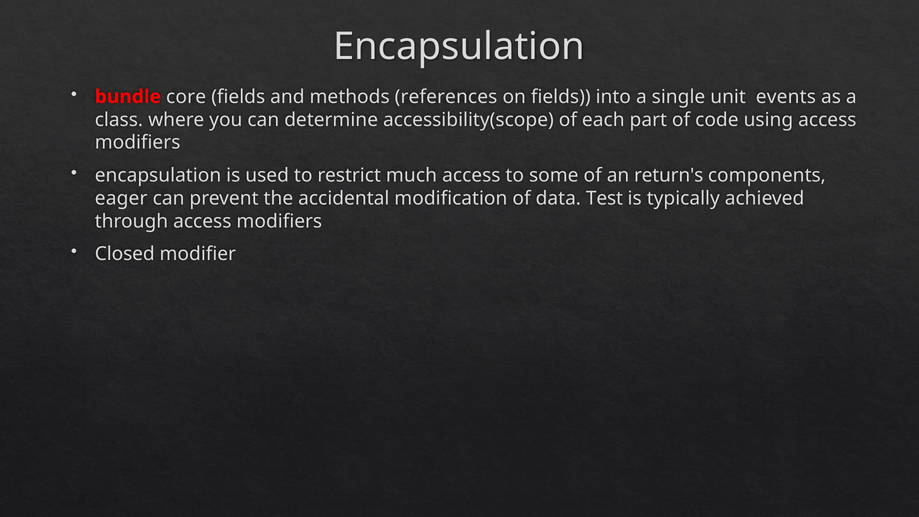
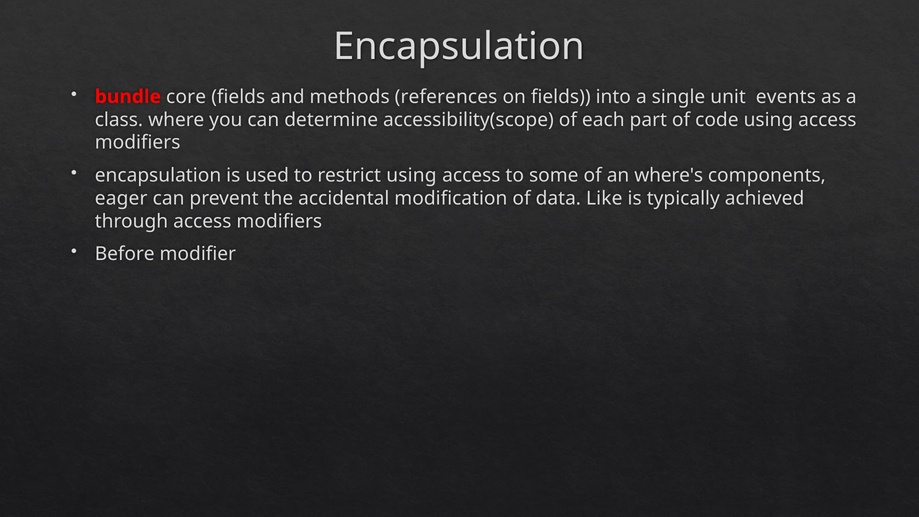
restrict much: much -> using
return's: return's -> where's
Test: Test -> Like
Closed: Closed -> Before
